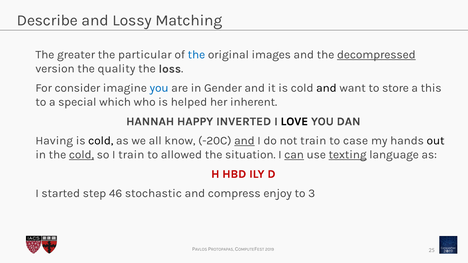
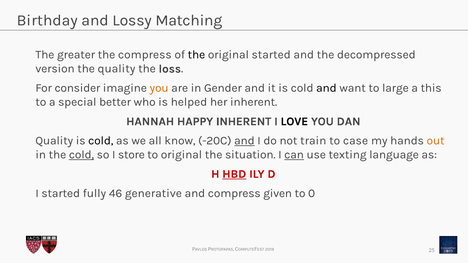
Describe: Describe -> Birthday
the particular: particular -> compress
the at (196, 55) colour: blue -> black
original images: images -> started
decompressed underline: present -> none
you at (159, 88) colour: blue -> orange
store: store -> large
which: which -> better
HAPPY INVERTED: INVERTED -> INHERENT
Having at (54, 141): Having -> Quality
out colour: black -> orange
I train: train -> store
to allowed: allowed -> original
texting underline: present -> none
HBD underline: none -> present
step: step -> fully
stochastic: stochastic -> generative
enjoy: enjoy -> given
3: 3 -> 0
